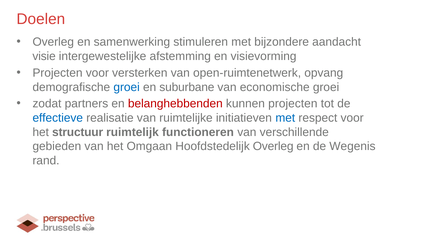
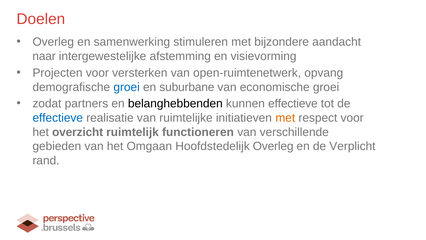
visie: visie -> naar
belanghebbenden colour: red -> black
kunnen projecten: projecten -> effectieve
met at (285, 118) colour: blue -> orange
structuur: structuur -> overzicht
Wegenis: Wegenis -> Verplicht
